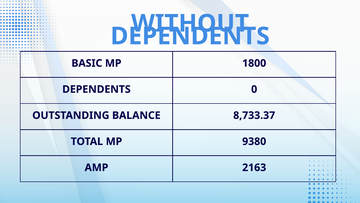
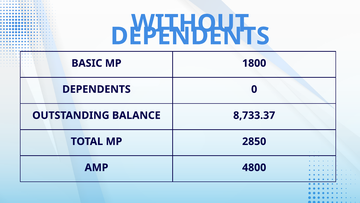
9380: 9380 -> 2850
2163: 2163 -> 4800
